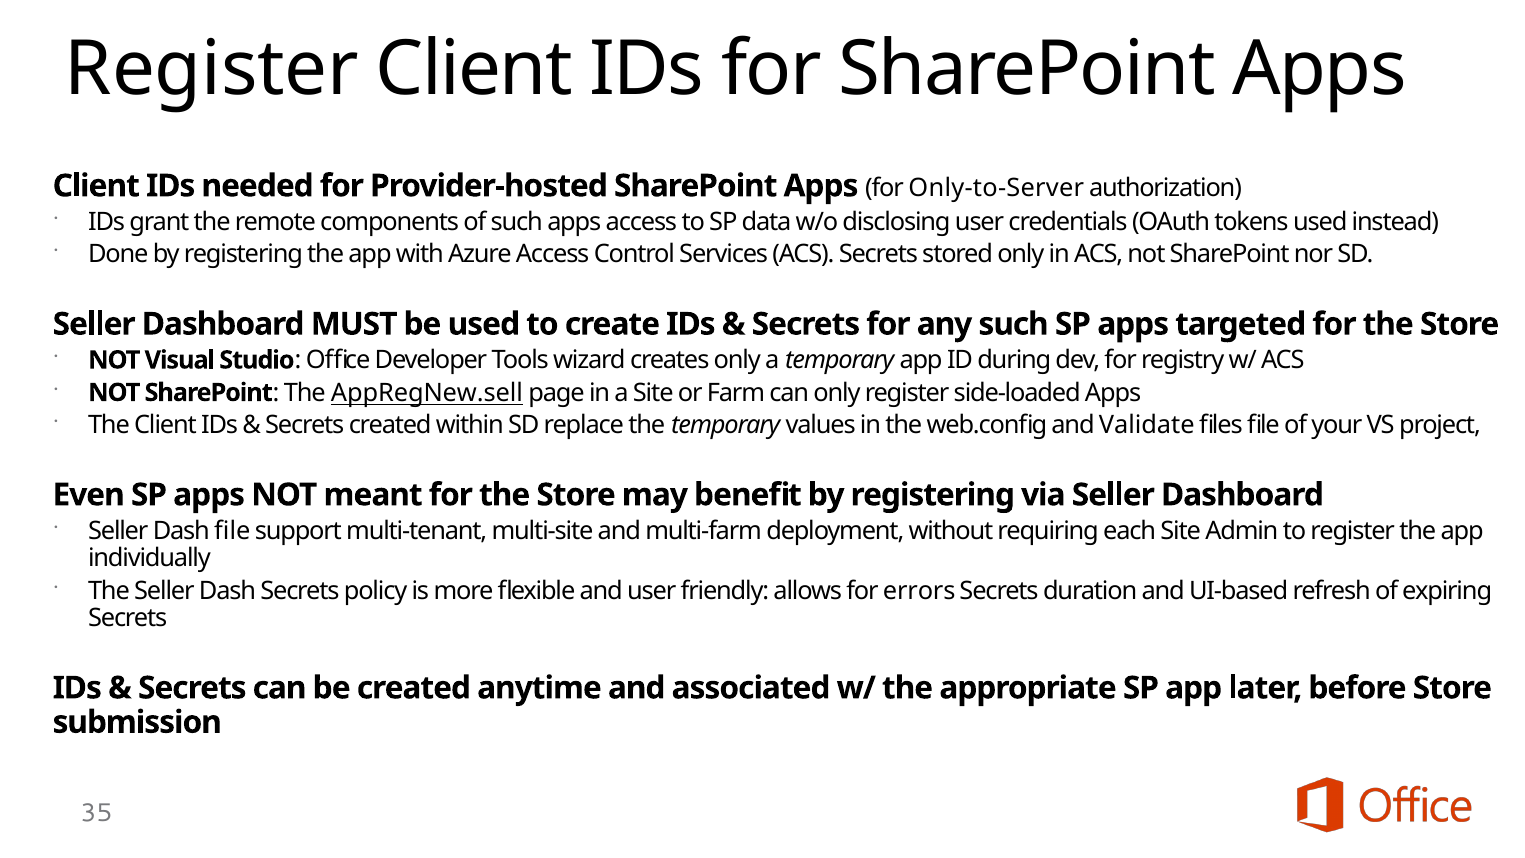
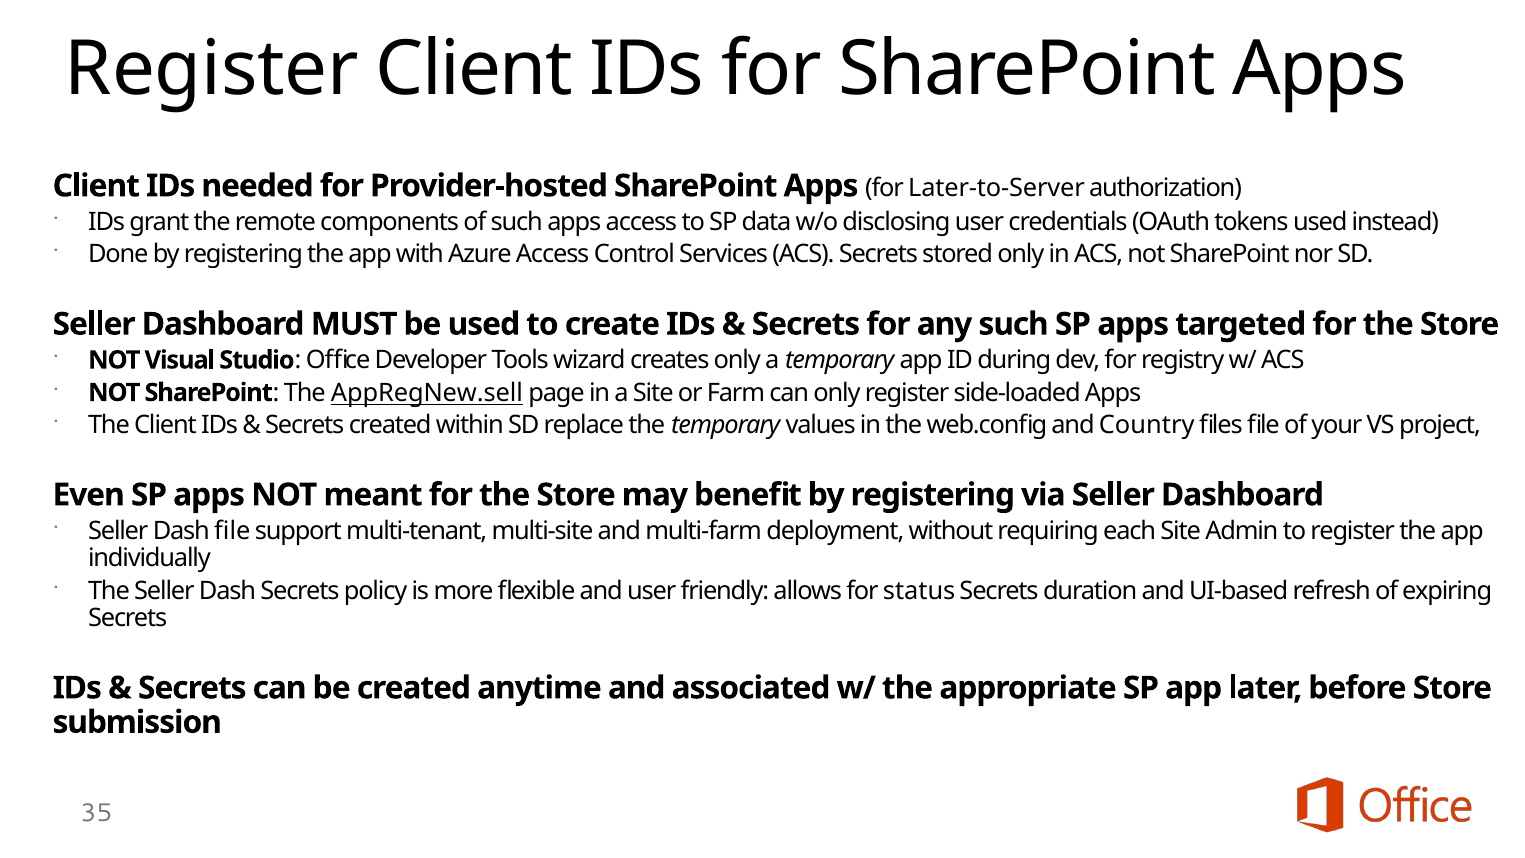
Only-to-Server: Only-to-Server -> Later-to-Server
Validate: Validate -> Country
errors: errors -> status
